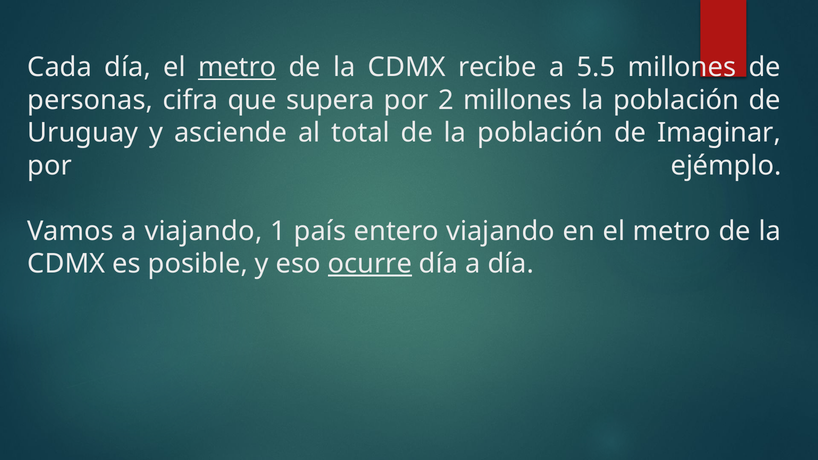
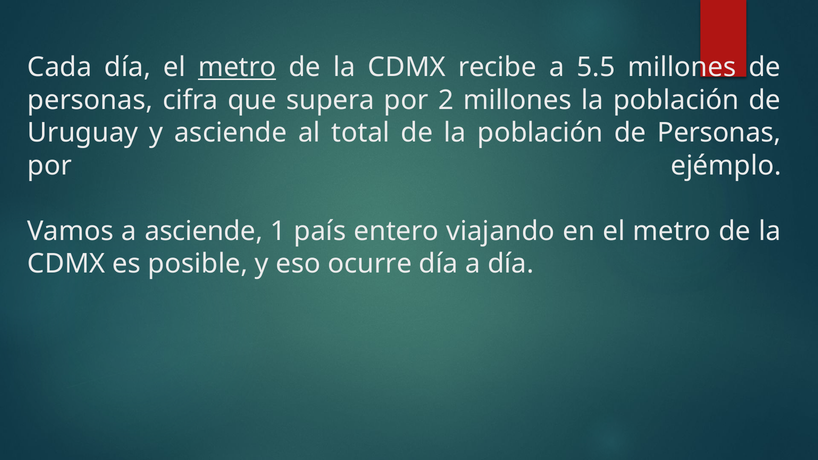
población de Imaginar: Imaginar -> Personas
a viajando: viajando -> asciende
ocurre underline: present -> none
